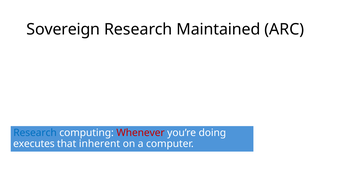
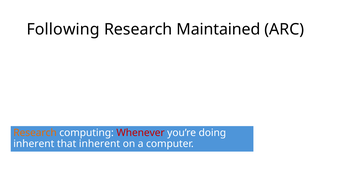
Sovereign: Sovereign -> Following
Research at (35, 133) colour: blue -> orange
executes at (34, 144): executes -> inherent
